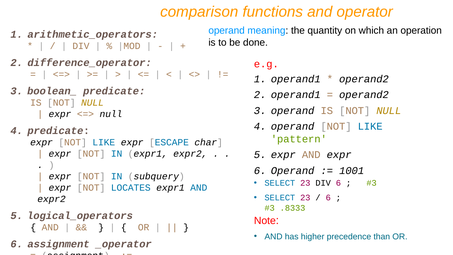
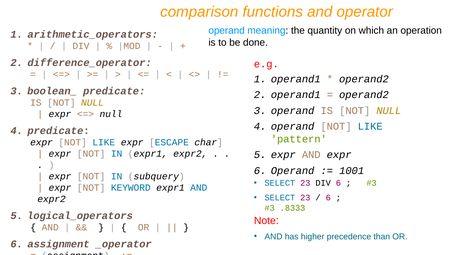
LOCATES: LOCATES -> KEYWORD
